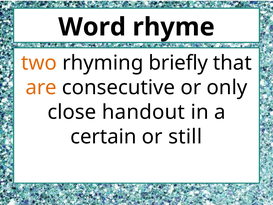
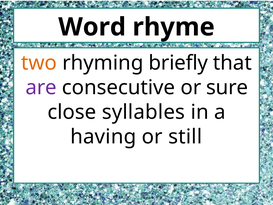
are colour: orange -> purple
only: only -> sure
handout: handout -> syllables
certain: certain -> having
